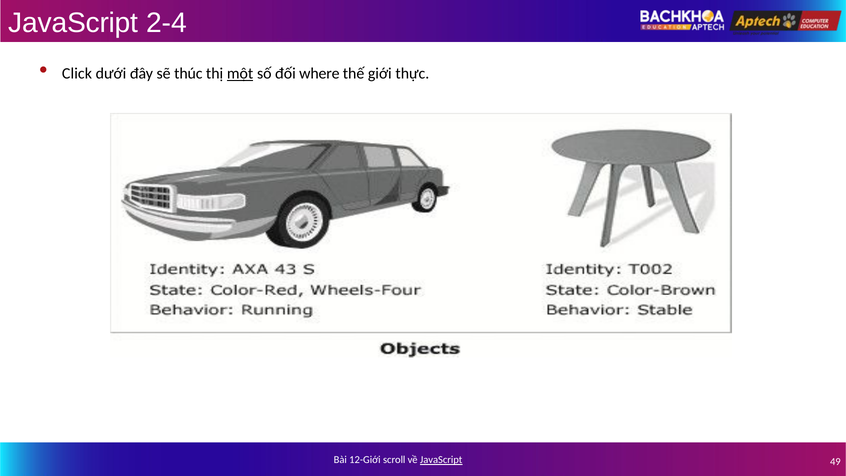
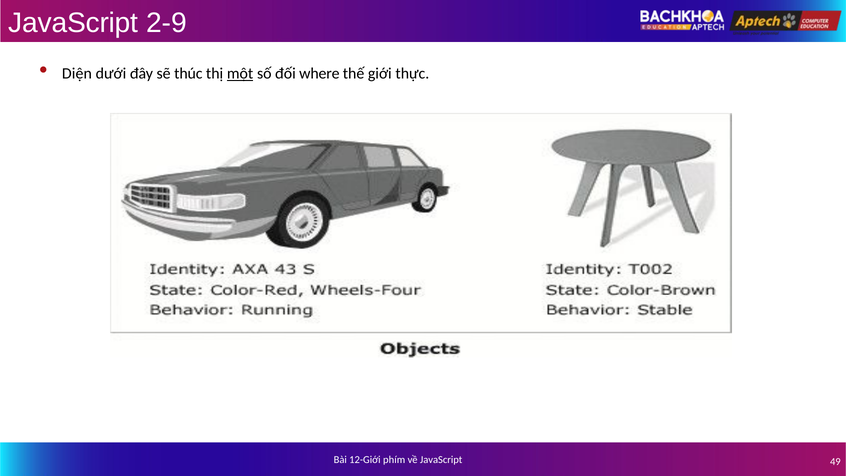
2-4: 2-4 -> 2-9
Click: Click -> Diện
scroll: scroll -> phím
JavaScript at (441, 460) underline: present -> none
